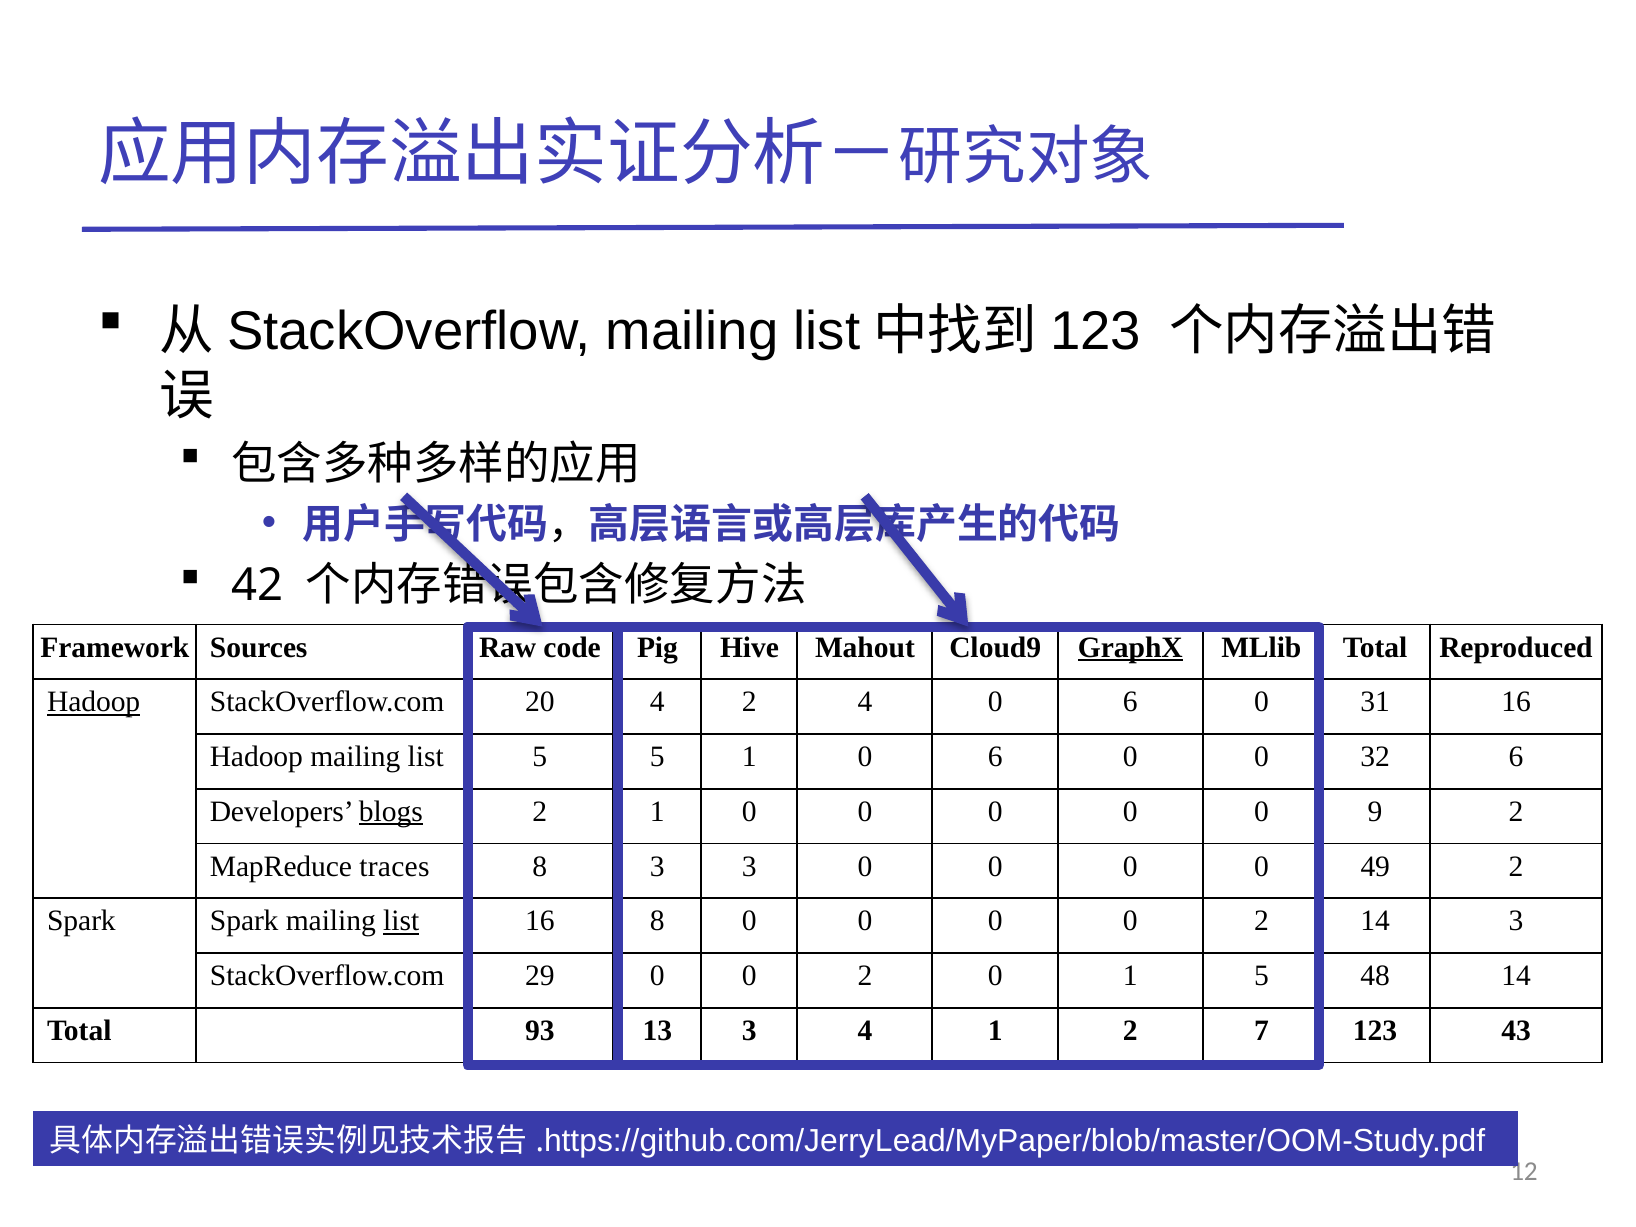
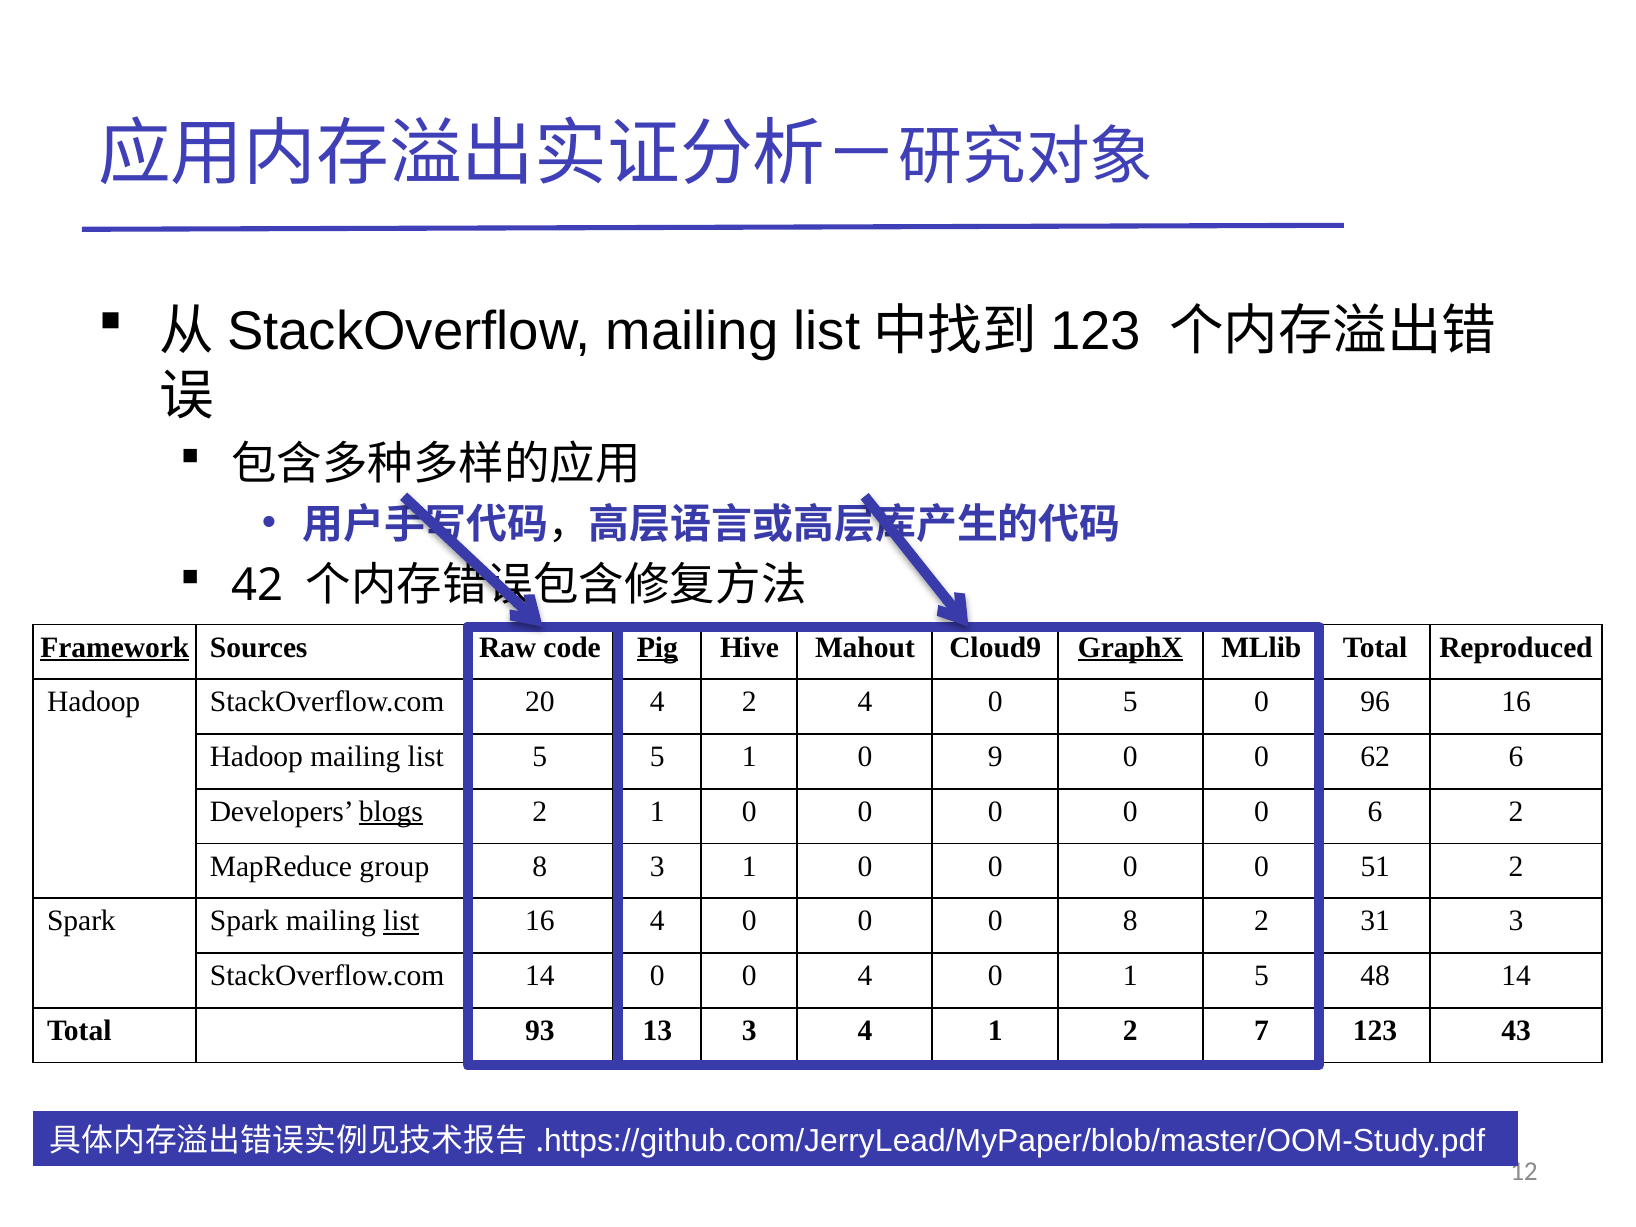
Framework underline: none -> present
Pig underline: none -> present
Hadoop at (94, 702) underline: present -> none
4 0 6: 6 -> 5
31: 31 -> 96
1 0 6: 6 -> 9
32: 32 -> 62
0 9: 9 -> 6
traces: traces -> group
3 3: 3 -> 1
49: 49 -> 51
16 8: 8 -> 4
0 at (1130, 921): 0 -> 8
2 14: 14 -> 31
StackOverflow.com 29: 29 -> 14
2 at (865, 976): 2 -> 4
